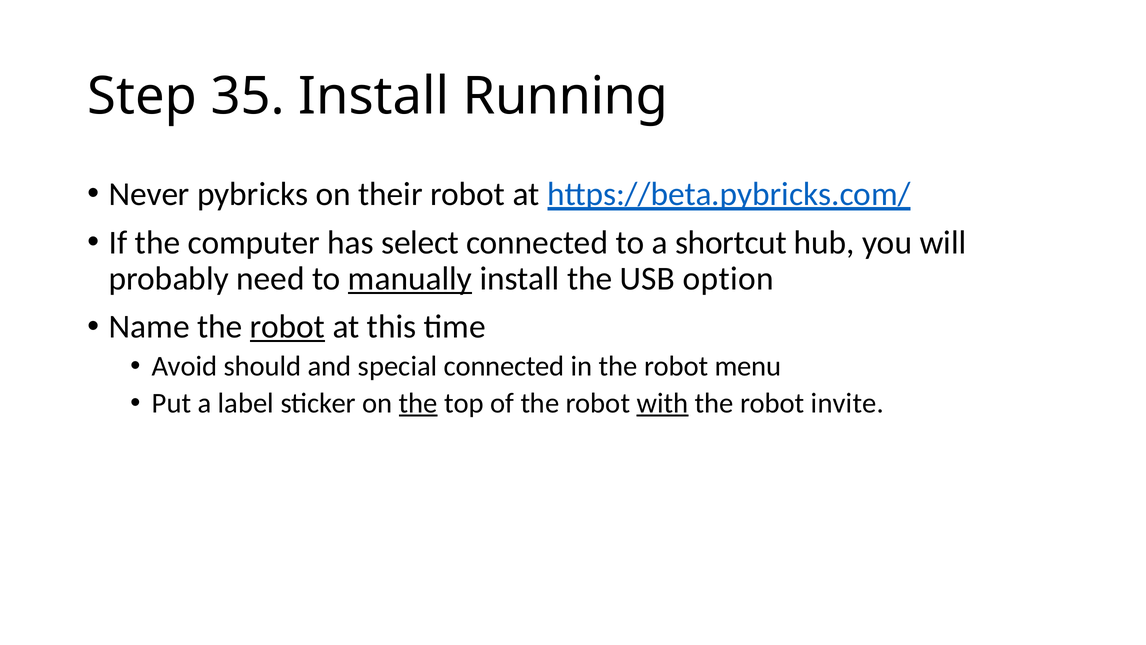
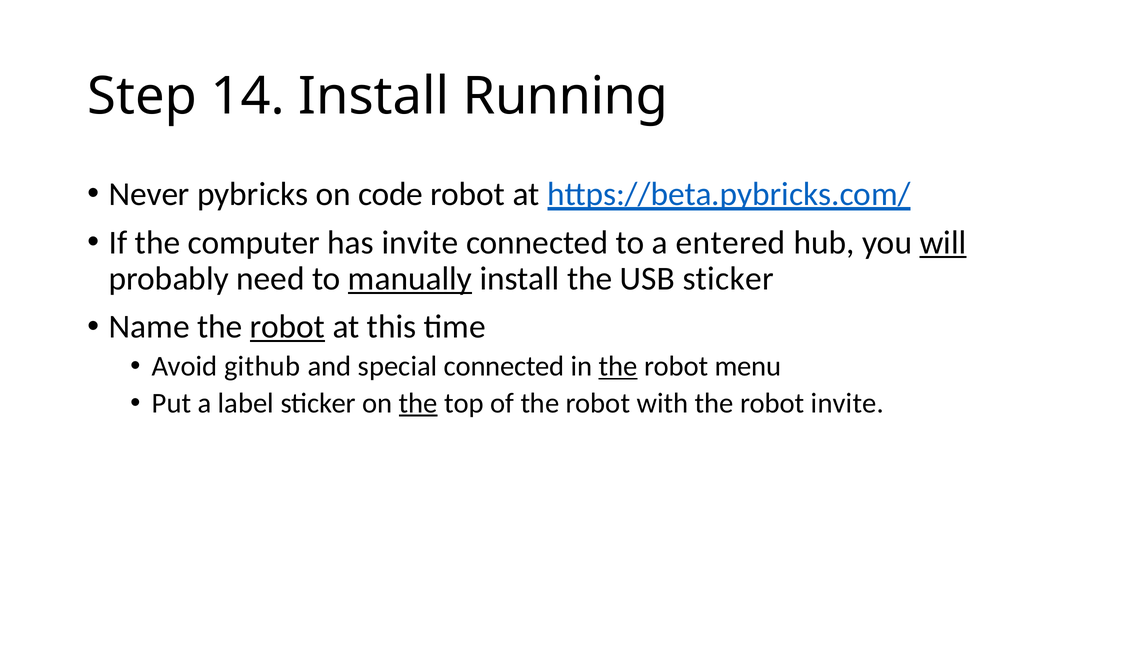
35: 35 -> 14
their: their -> code
has select: select -> invite
shortcut: shortcut -> entered
will underline: none -> present
USB option: option -> sticker
should: should -> github
the at (618, 366) underline: none -> present
with underline: present -> none
